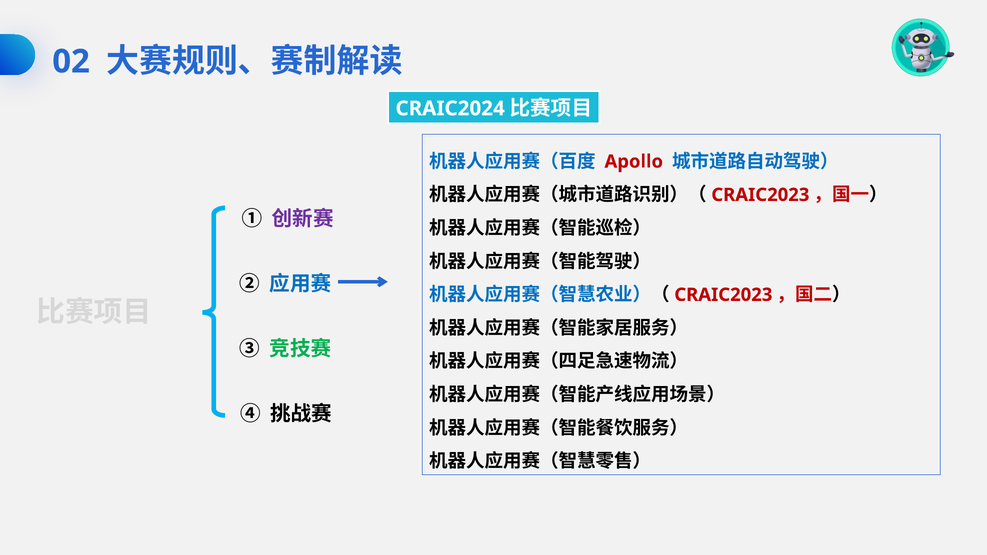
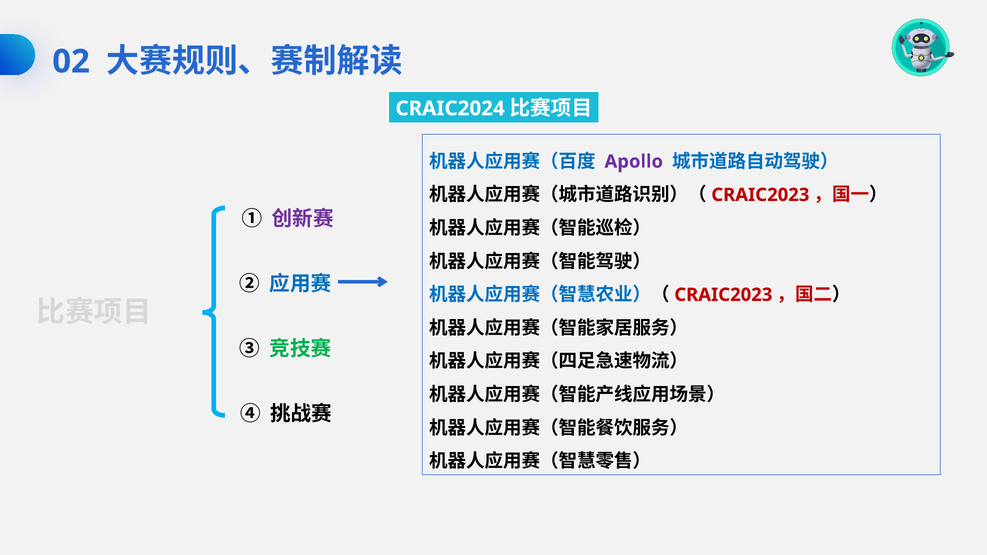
Apollo colour: red -> purple
